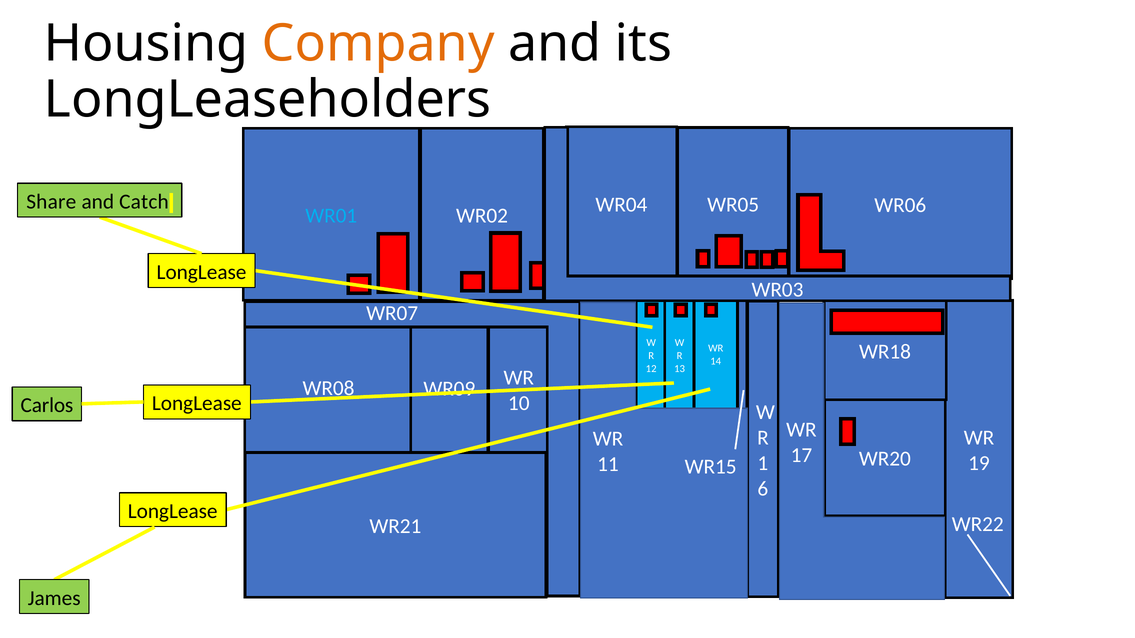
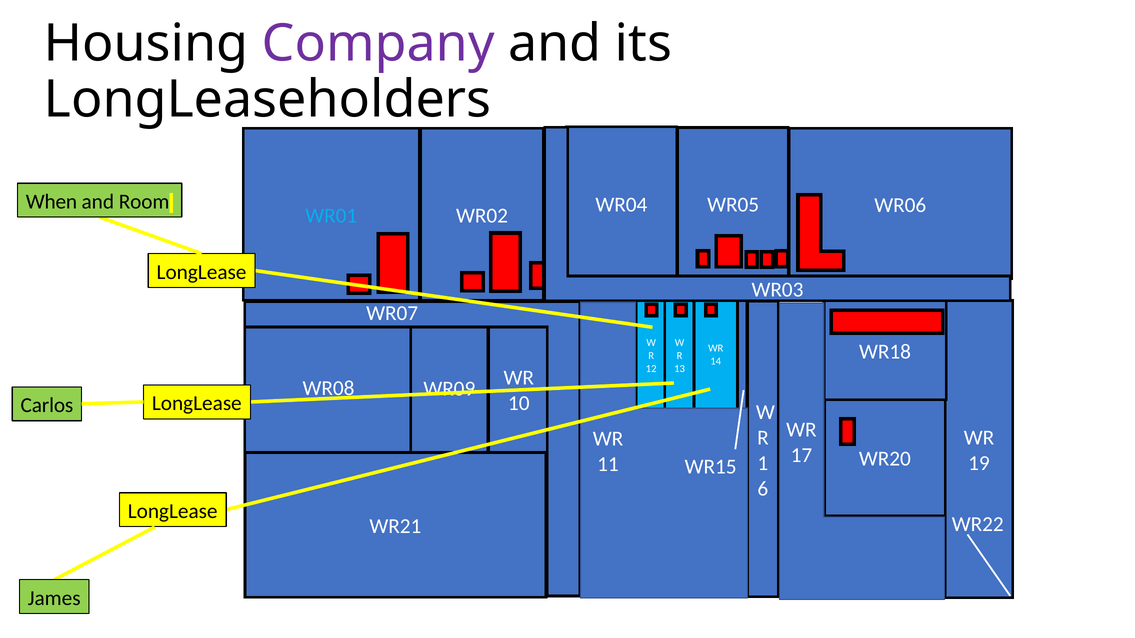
Company colour: orange -> purple
Share: Share -> When
Catch: Catch -> Room
